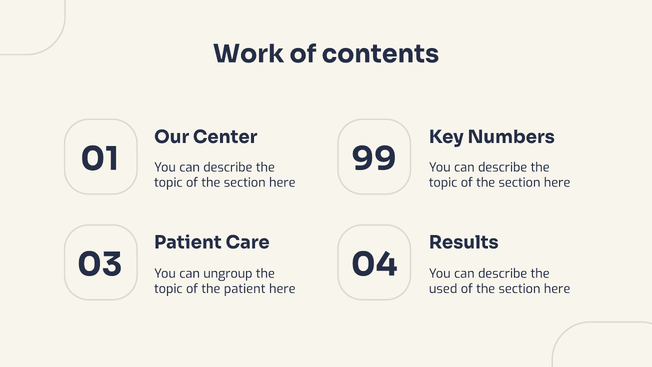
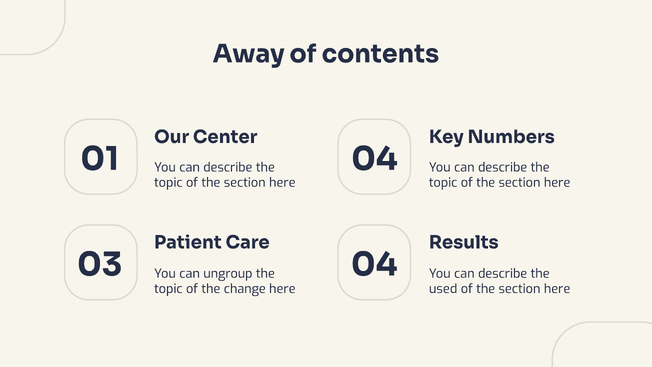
Work: Work -> Away
01 99: 99 -> 04
the patient: patient -> change
